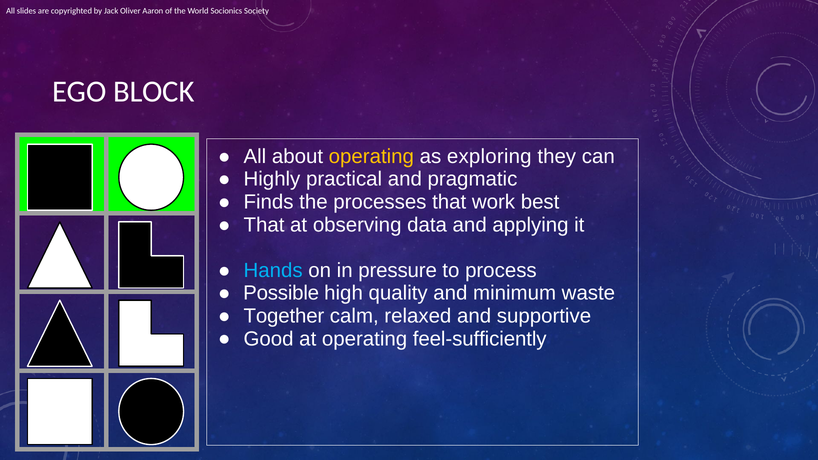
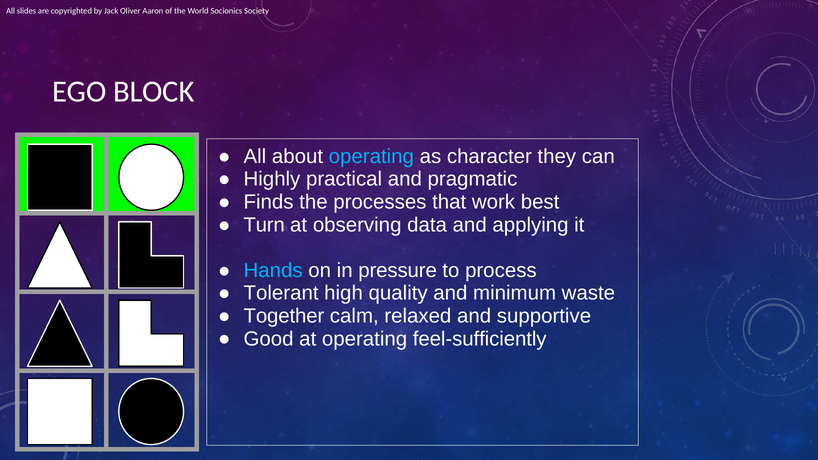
operating at (371, 156) colour: yellow -> light blue
exploring: exploring -> character
That at (264, 225): That -> Turn
Possible: Possible -> Tolerant
